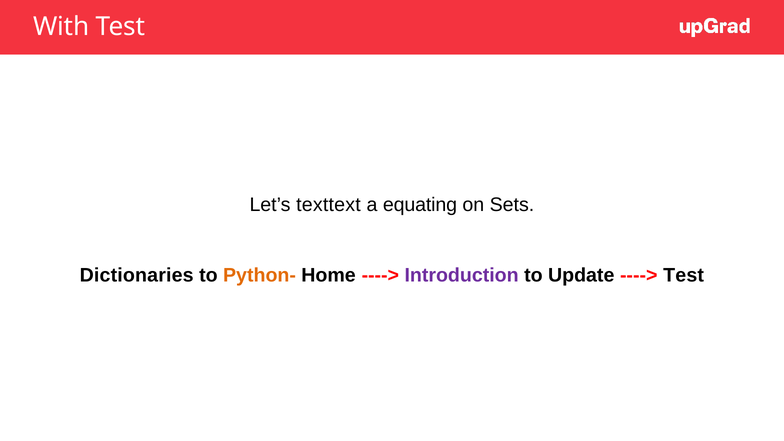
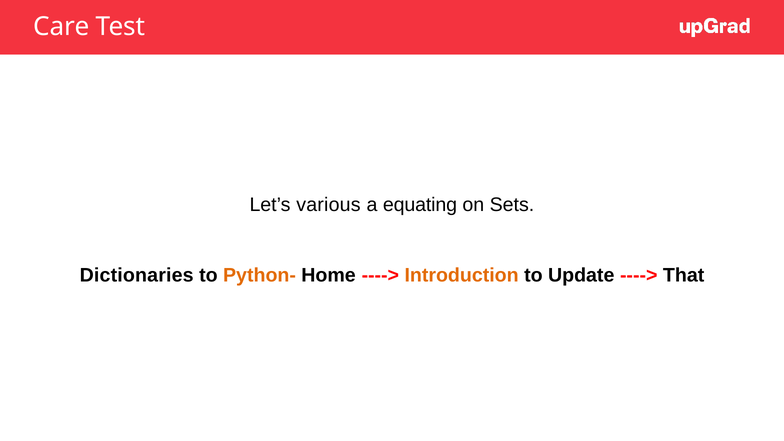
With: With -> Care
texttext: texttext -> various
Introduction colour: purple -> orange
Test at (684, 275): Test -> That
